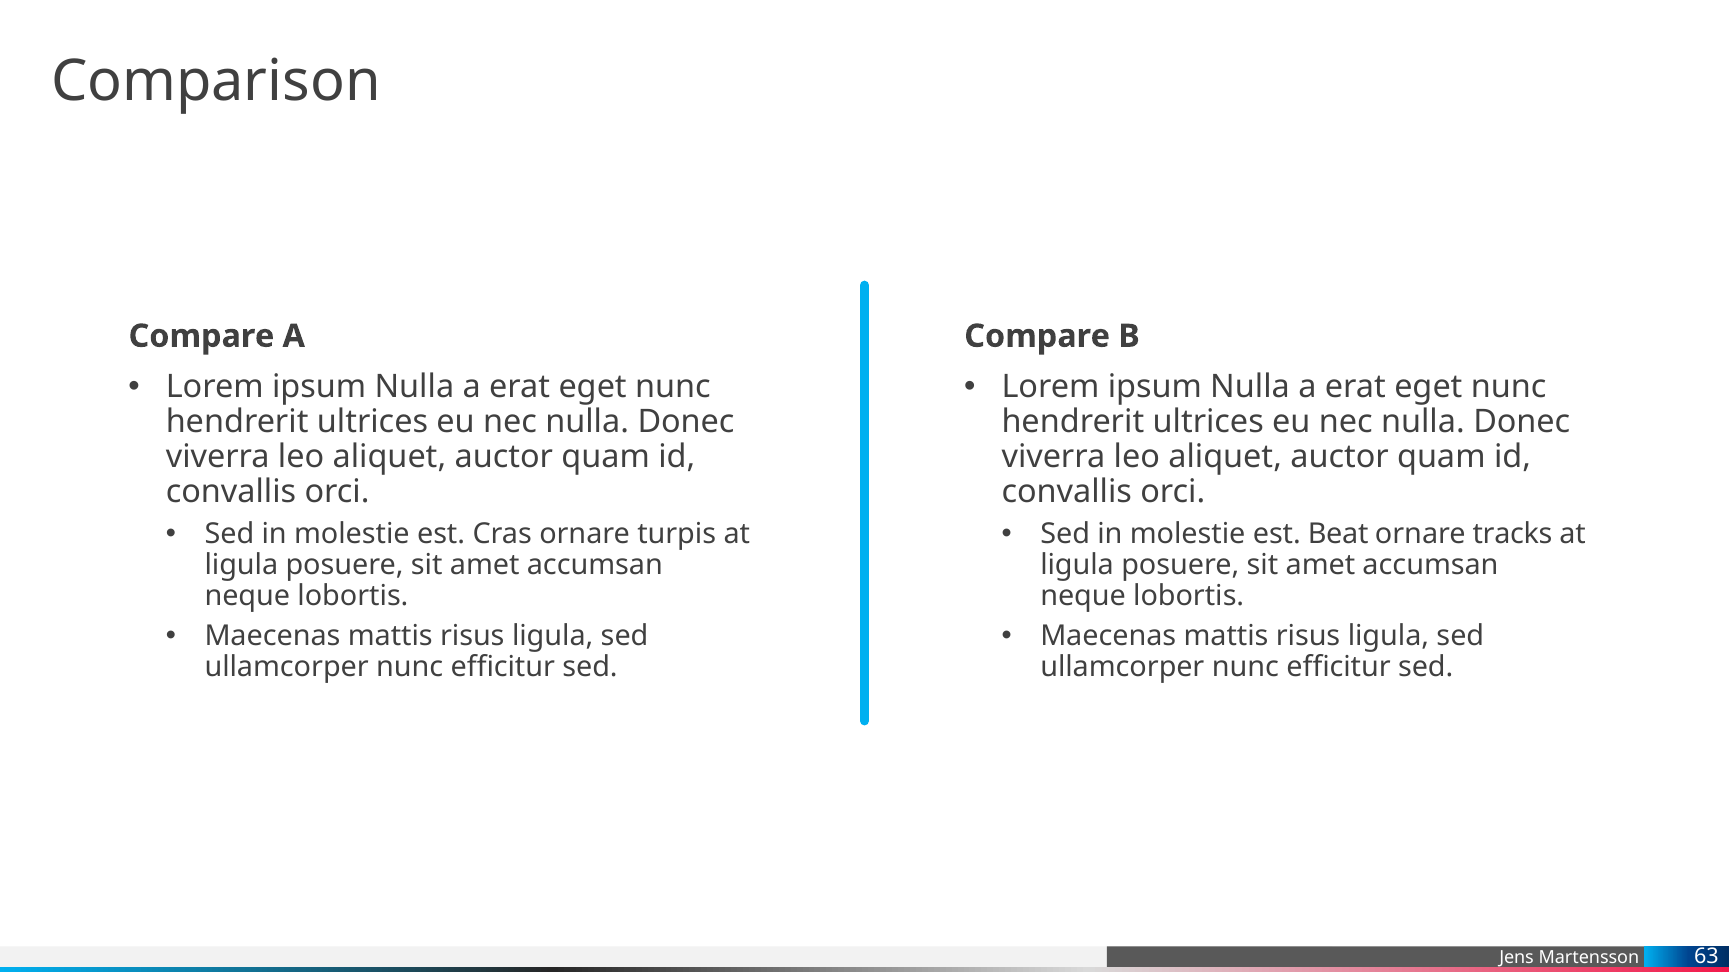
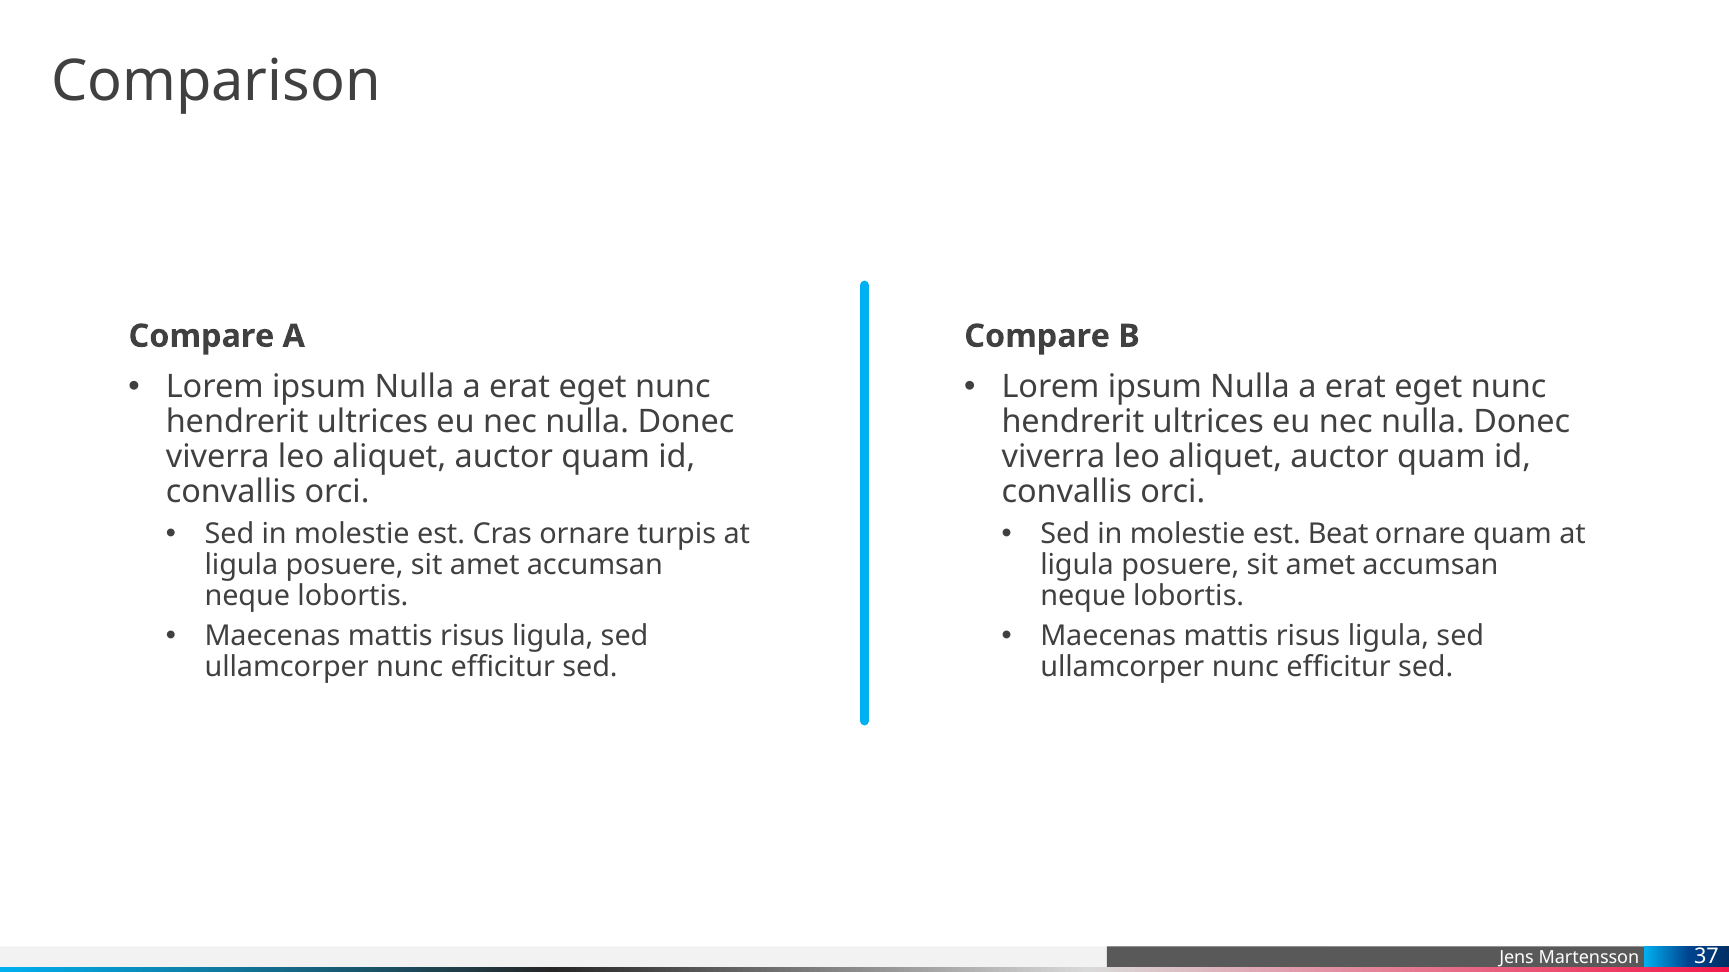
ornare tracks: tracks -> quam
63: 63 -> 37
